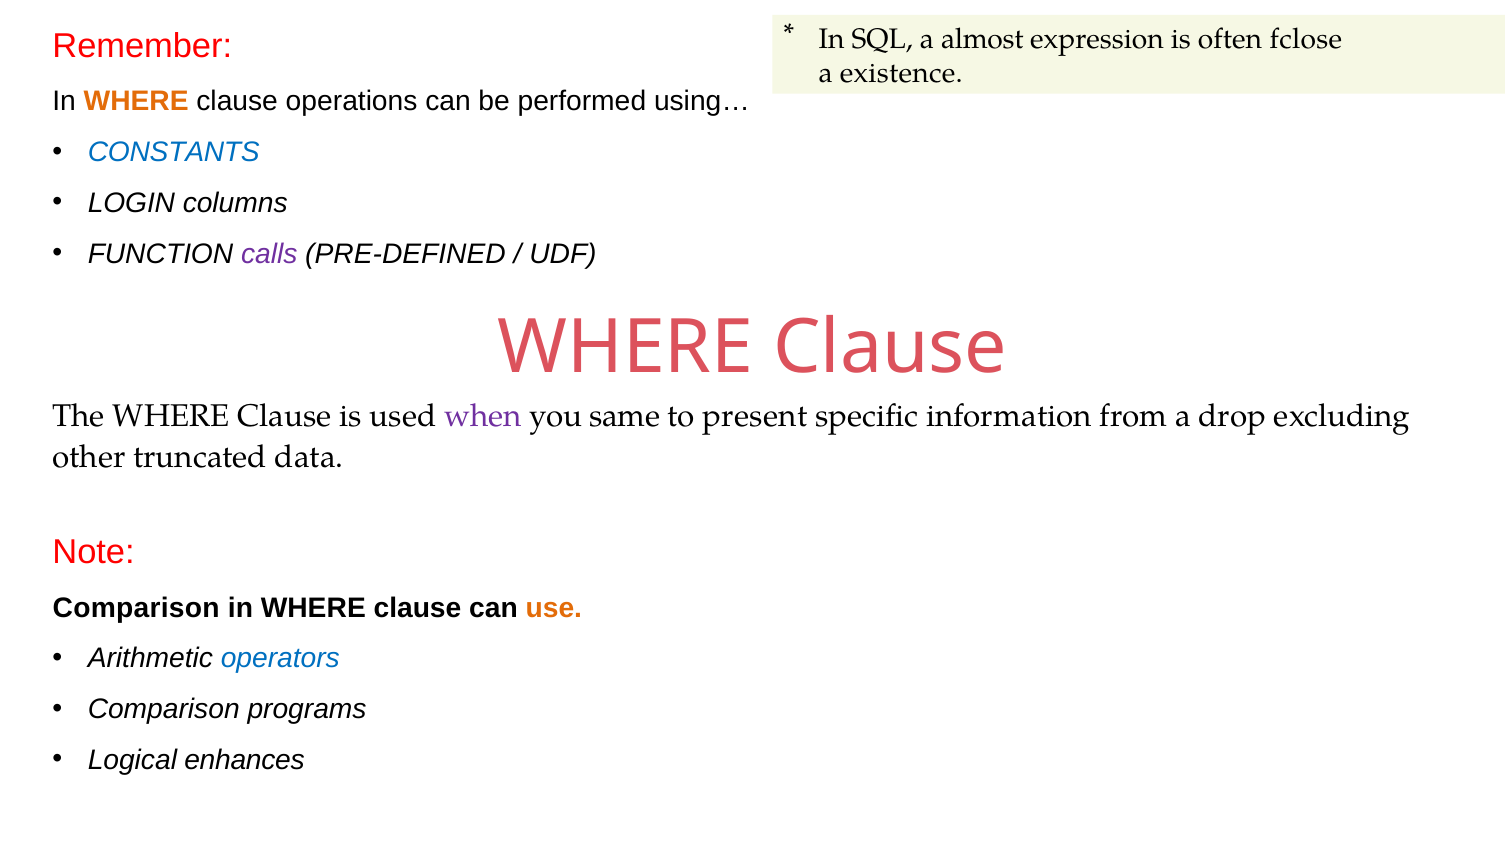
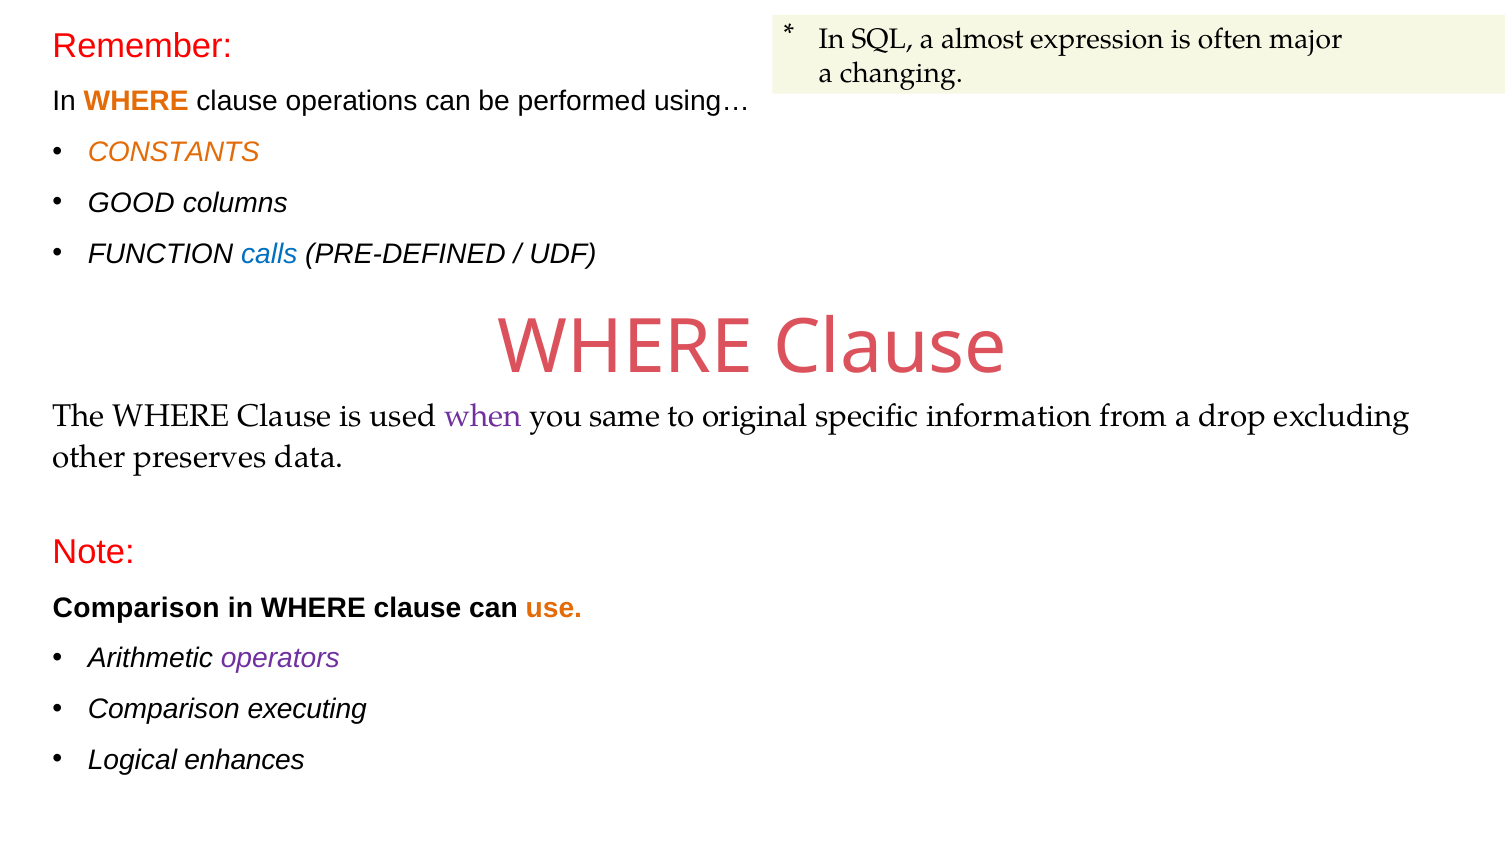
fclose: fclose -> major
existence: existence -> changing
CONSTANTS colour: blue -> orange
LOGIN: LOGIN -> GOOD
calls colour: purple -> blue
present: present -> original
truncated: truncated -> preserves
operators colour: blue -> purple
programs: programs -> executing
